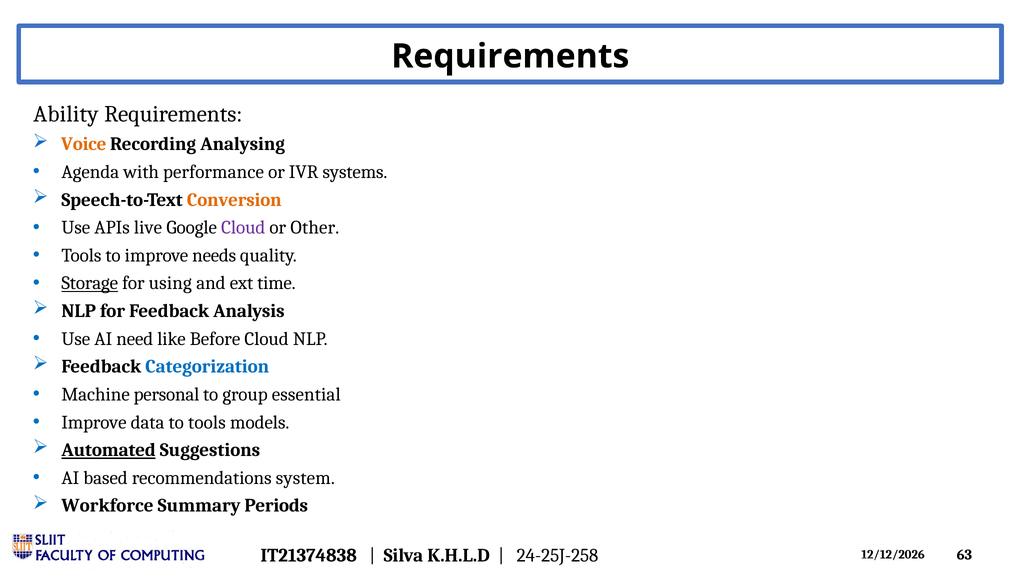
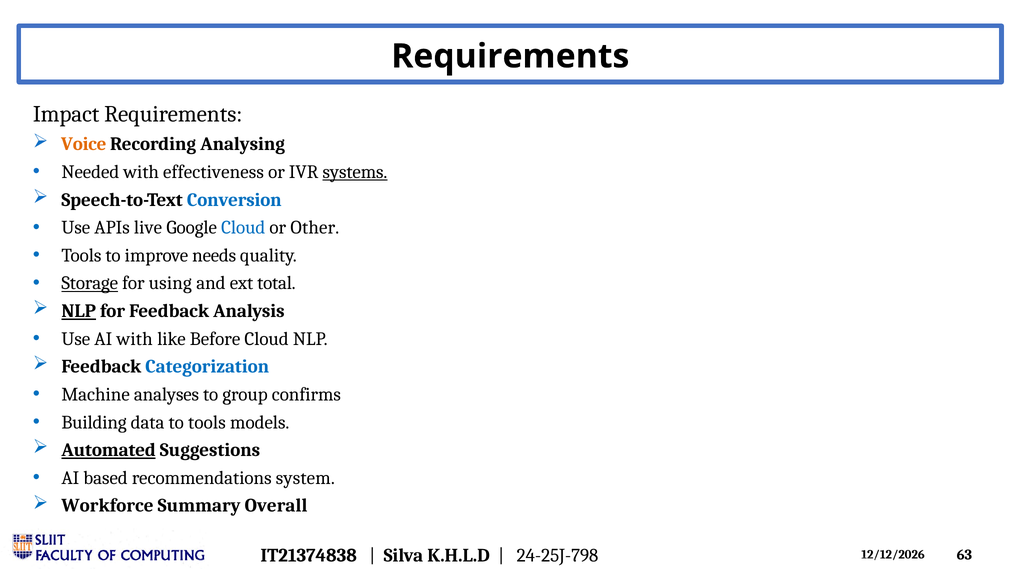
Ability: Ability -> Impact
Agenda: Agenda -> Needed
performance: performance -> effectiveness
systems underline: none -> present
Conversion colour: orange -> blue
Cloud at (243, 228) colour: purple -> blue
time: time -> total
NLP at (79, 311) underline: none -> present
AI need: need -> with
personal: personal -> analyses
essential: essential -> confirms
Improve at (94, 422): Improve -> Building
Periods: Periods -> Overall
24-25J-258: 24-25J-258 -> 24-25J-798
